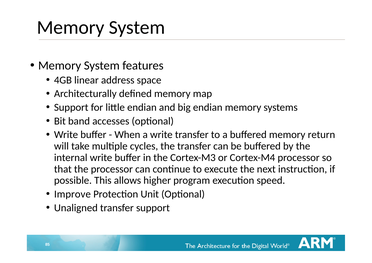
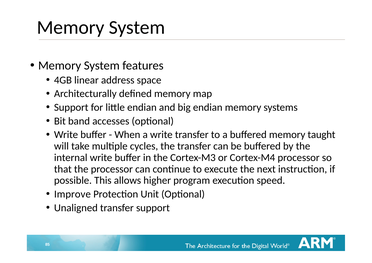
return: return -> taught
